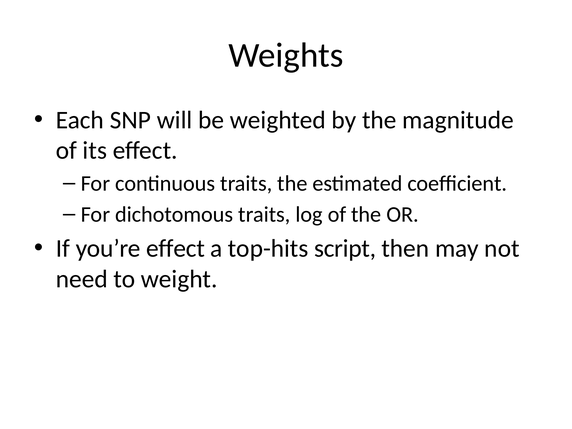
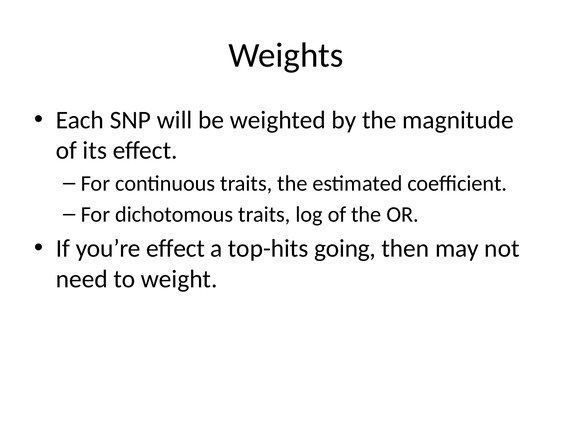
script: script -> going
